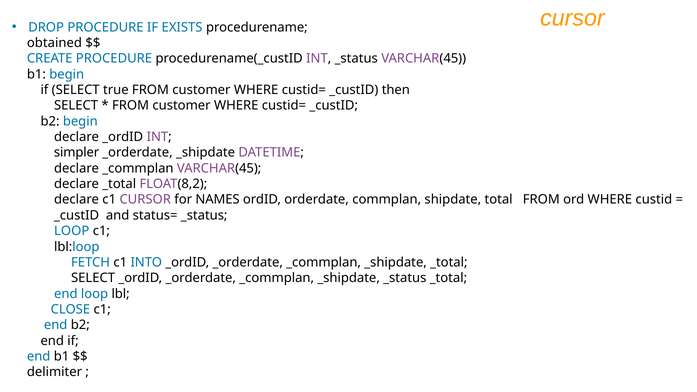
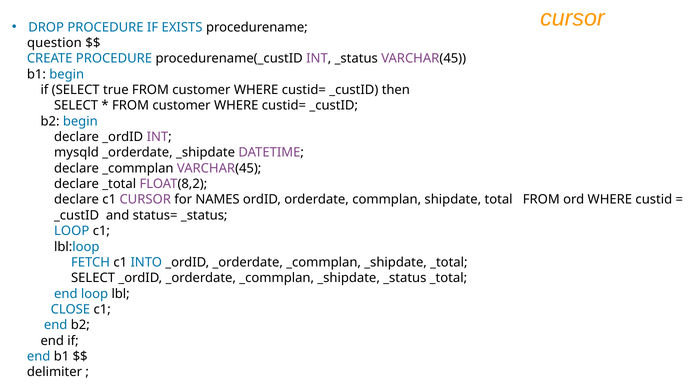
obtained: obtained -> question
simpler: simpler -> mysqld
